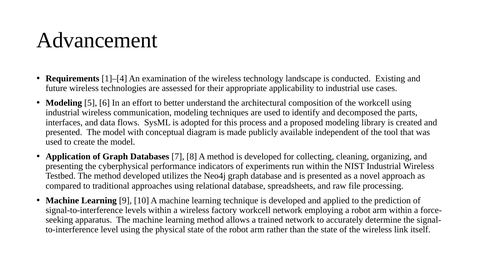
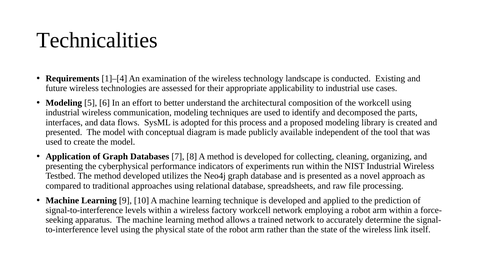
Advancement: Advancement -> Technicalities
